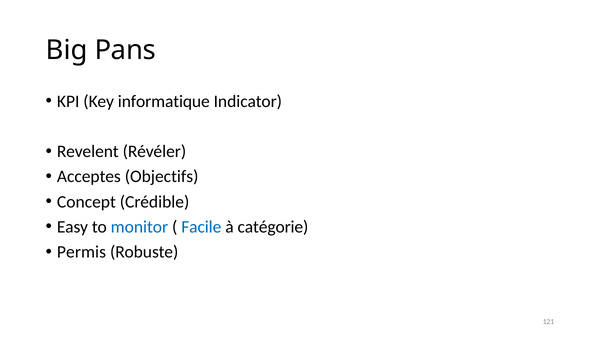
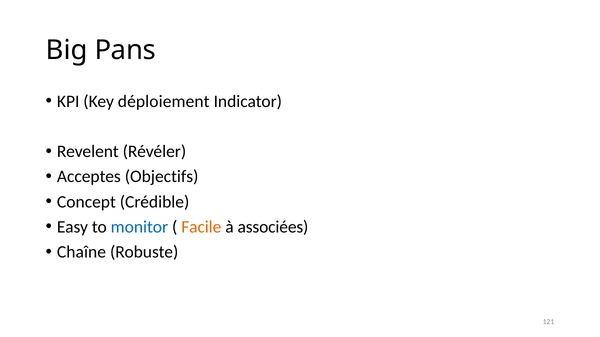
informatique: informatique -> déploiement
Facile colour: blue -> orange
catégorie: catégorie -> associées
Permis: Permis -> Chaîne
